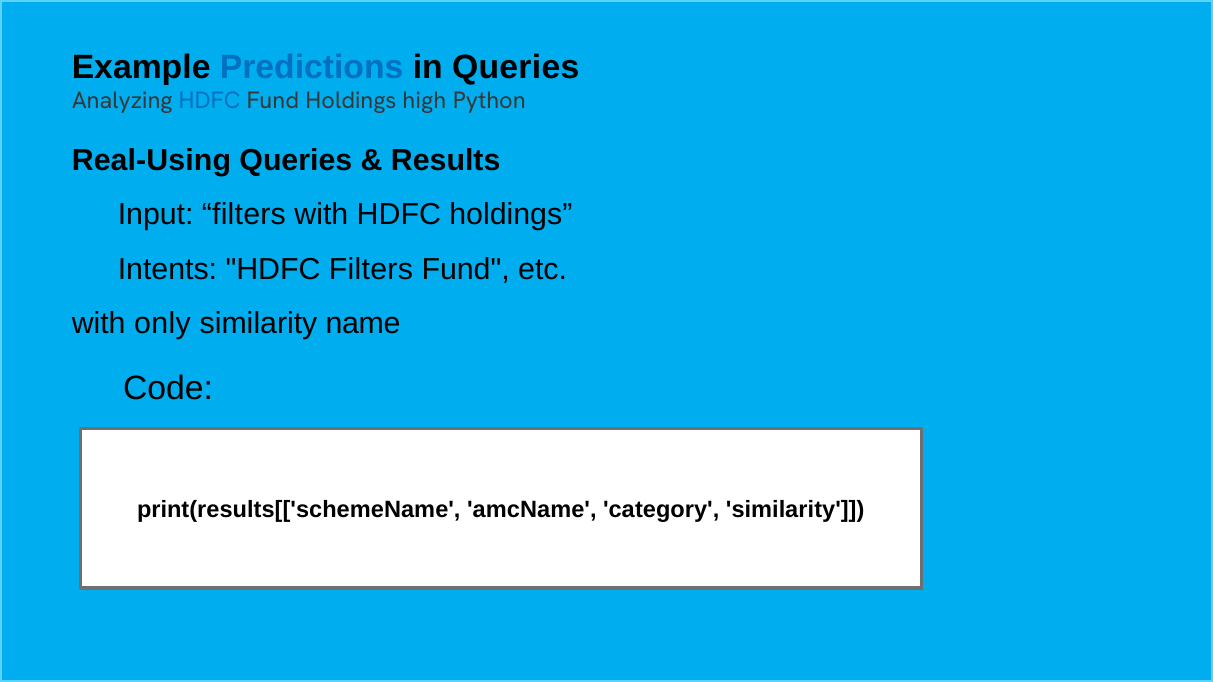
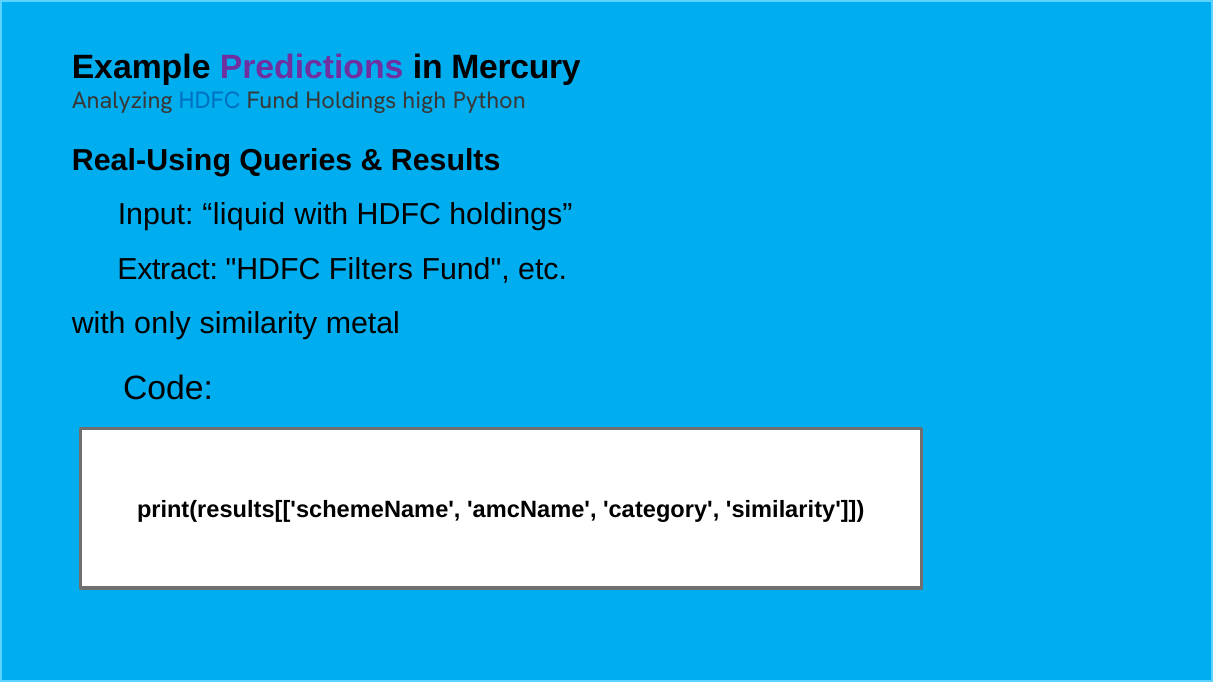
Predictions colour: blue -> purple
in Queries: Queries -> Mercury
Input filters: filters -> liquid
Intents: Intents -> Extract
similarity name: name -> metal
